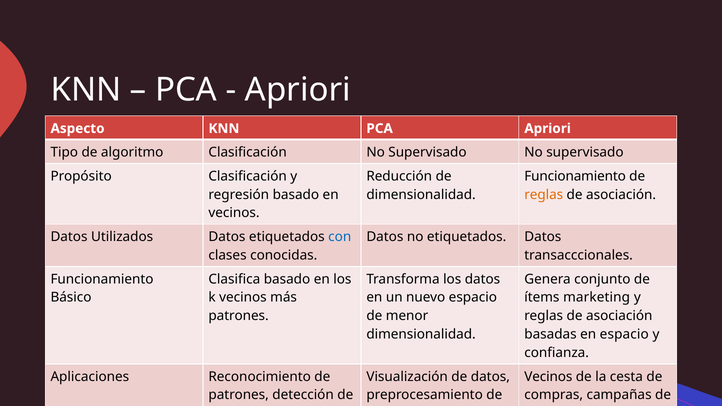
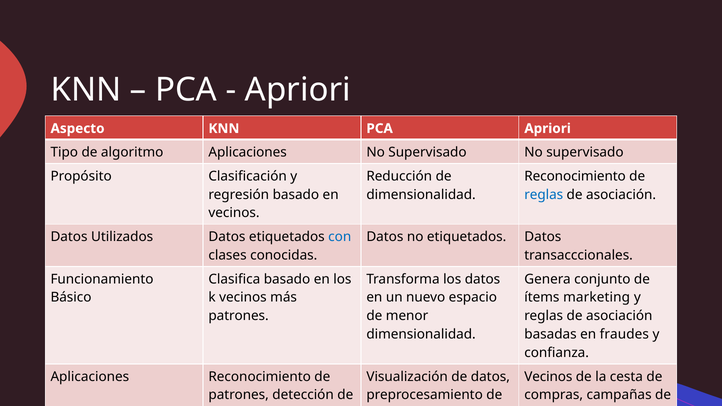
algoritmo Clasificación: Clasificación -> Aplicaciones
Funcionamiento at (575, 176): Funcionamiento -> Reconocimiento
reglas at (544, 195) colour: orange -> blue
en espacio: espacio -> fraudes
